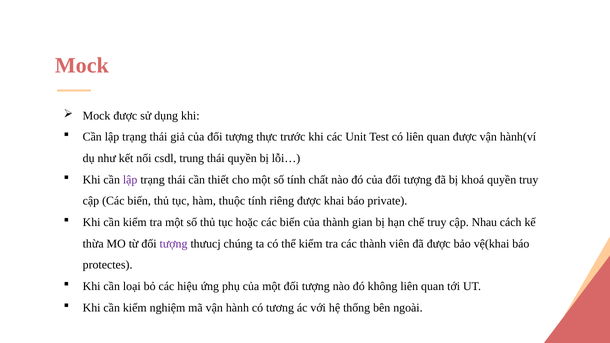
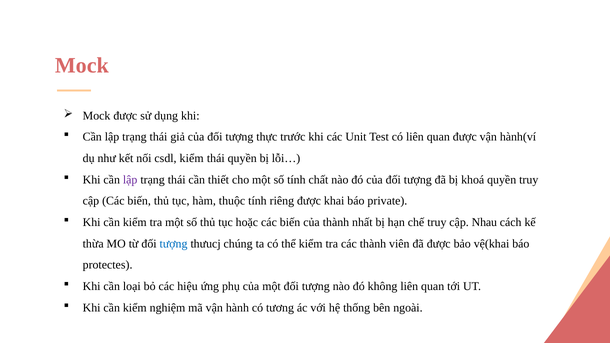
csdl trung: trung -> kiểm
gian: gian -> nhất
tượng at (174, 244) colour: purple -> blue
